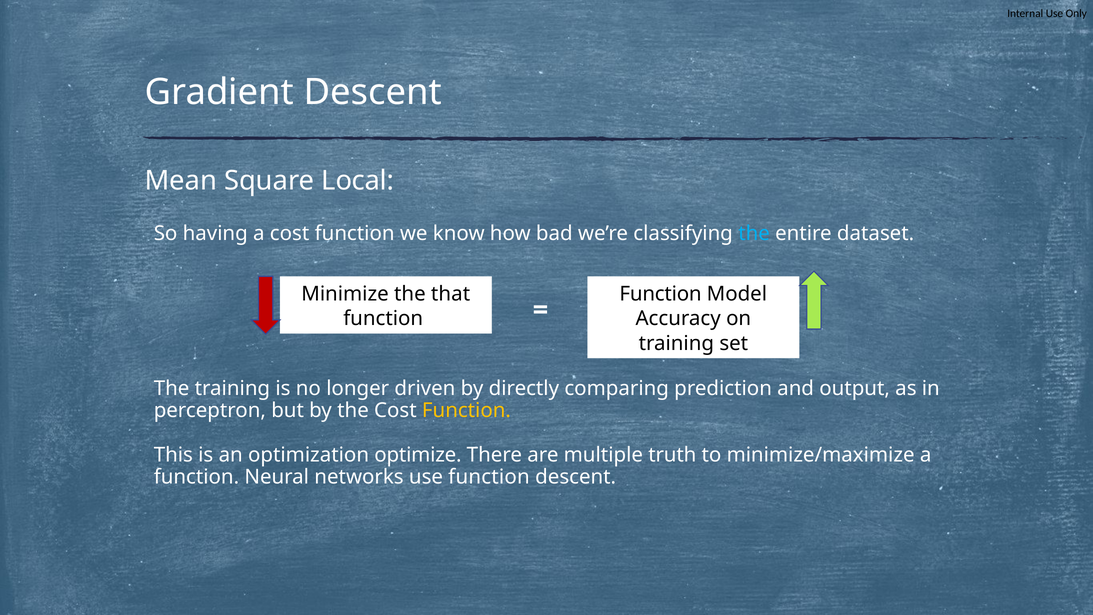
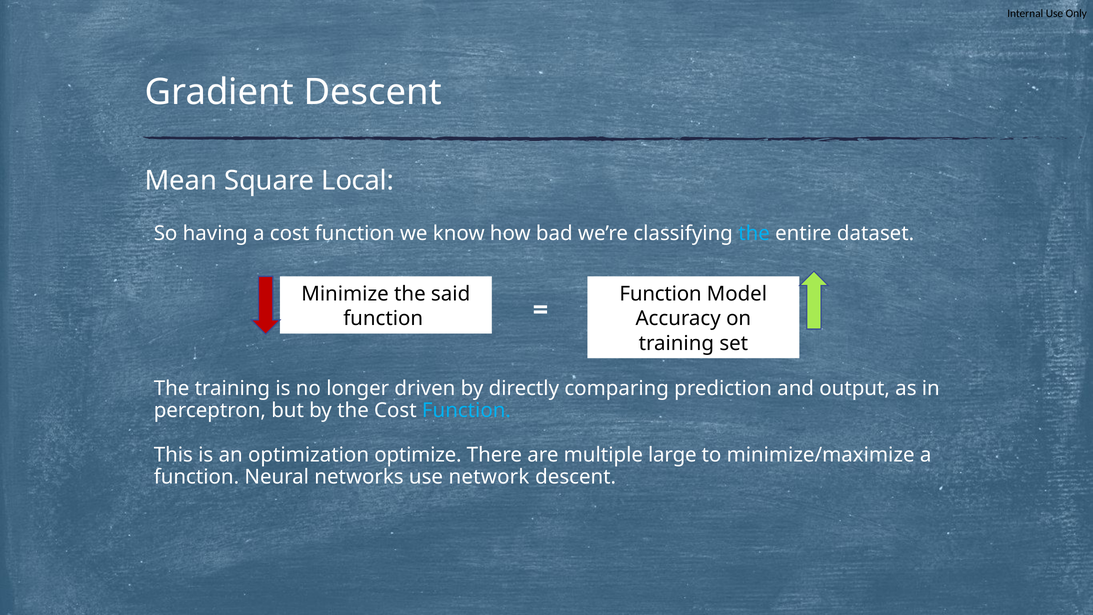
that: that -> said
Function at (466, 411) colour: yellow -> light blue
truth: truth -> large
use function: function -> network
